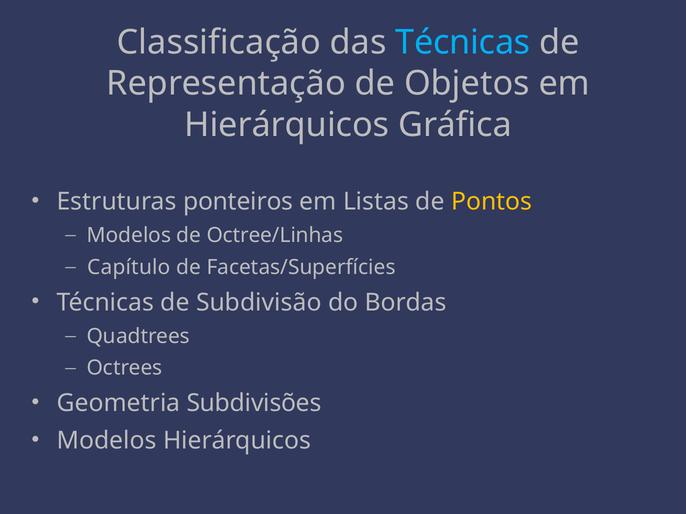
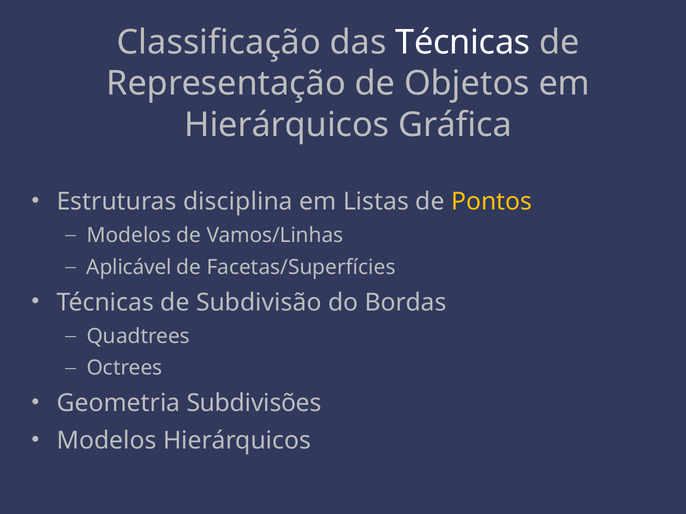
Técnicas at (463, 43) colour: light blue -> white
ponteiros: ponteiros -> disciplina
Octree/Linhas: Octree/Linhas -> Vamos/Linhas
Capítulo: Capítulo -> Aplicável
